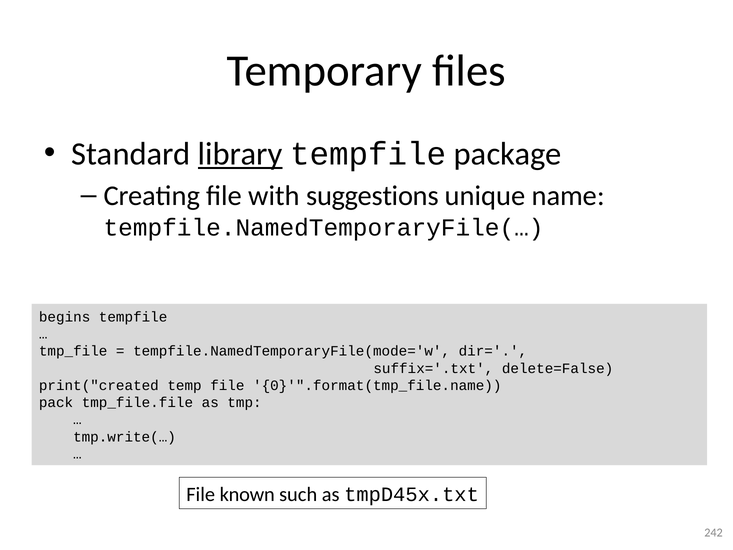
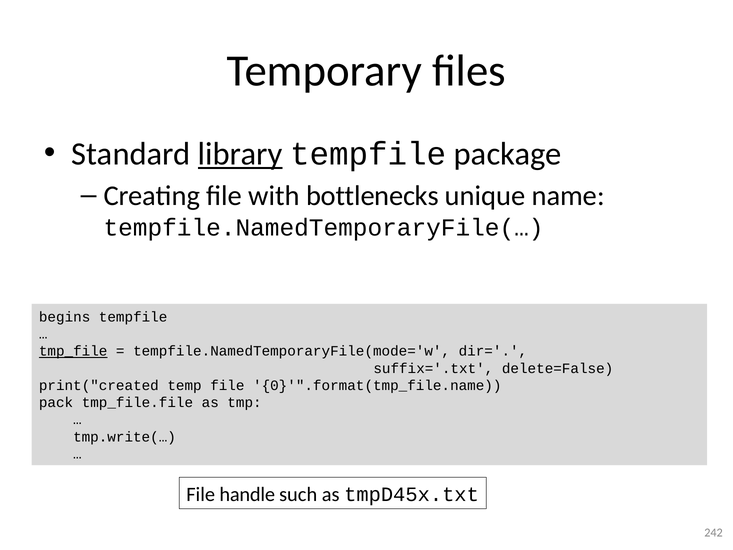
suggestions: suggestions -> bottlenecks
tmp_file underline: none -> present
known: known -> handle
